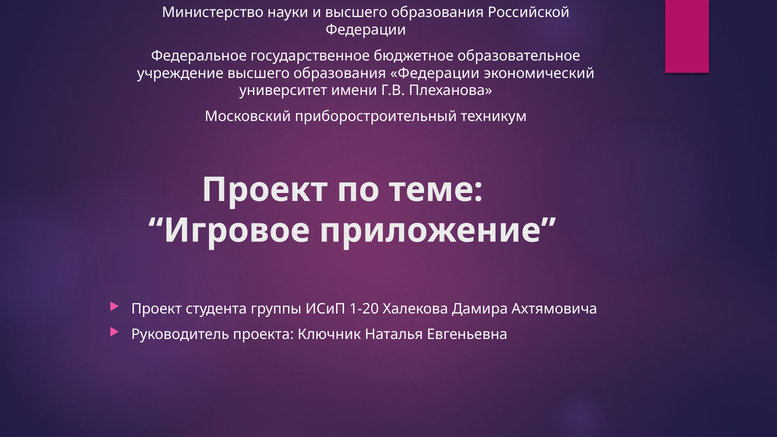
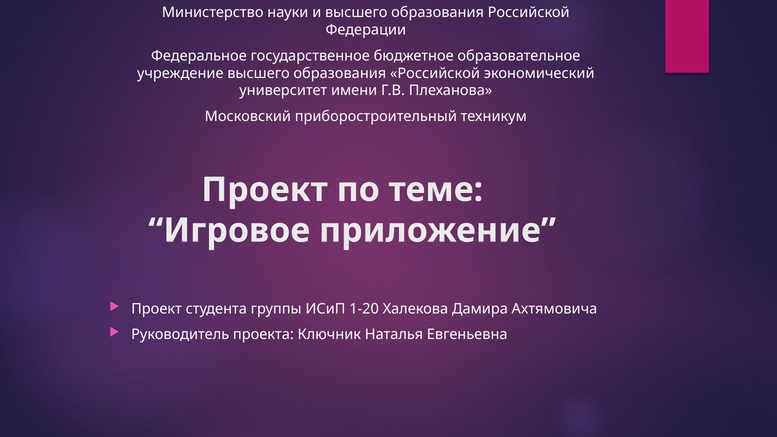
учреждение высшего образования Федерации: Федерации -> Российской
